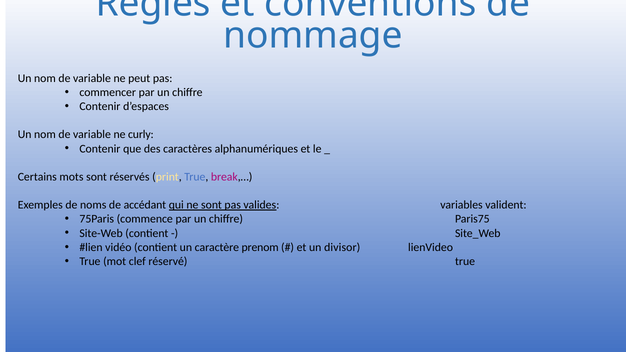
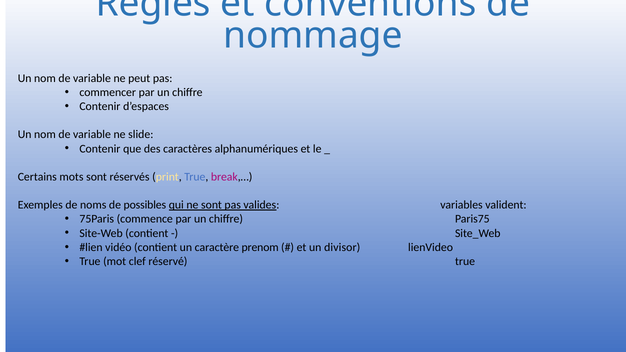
curly: curly -> slide
accédant: accédant -> possibles
